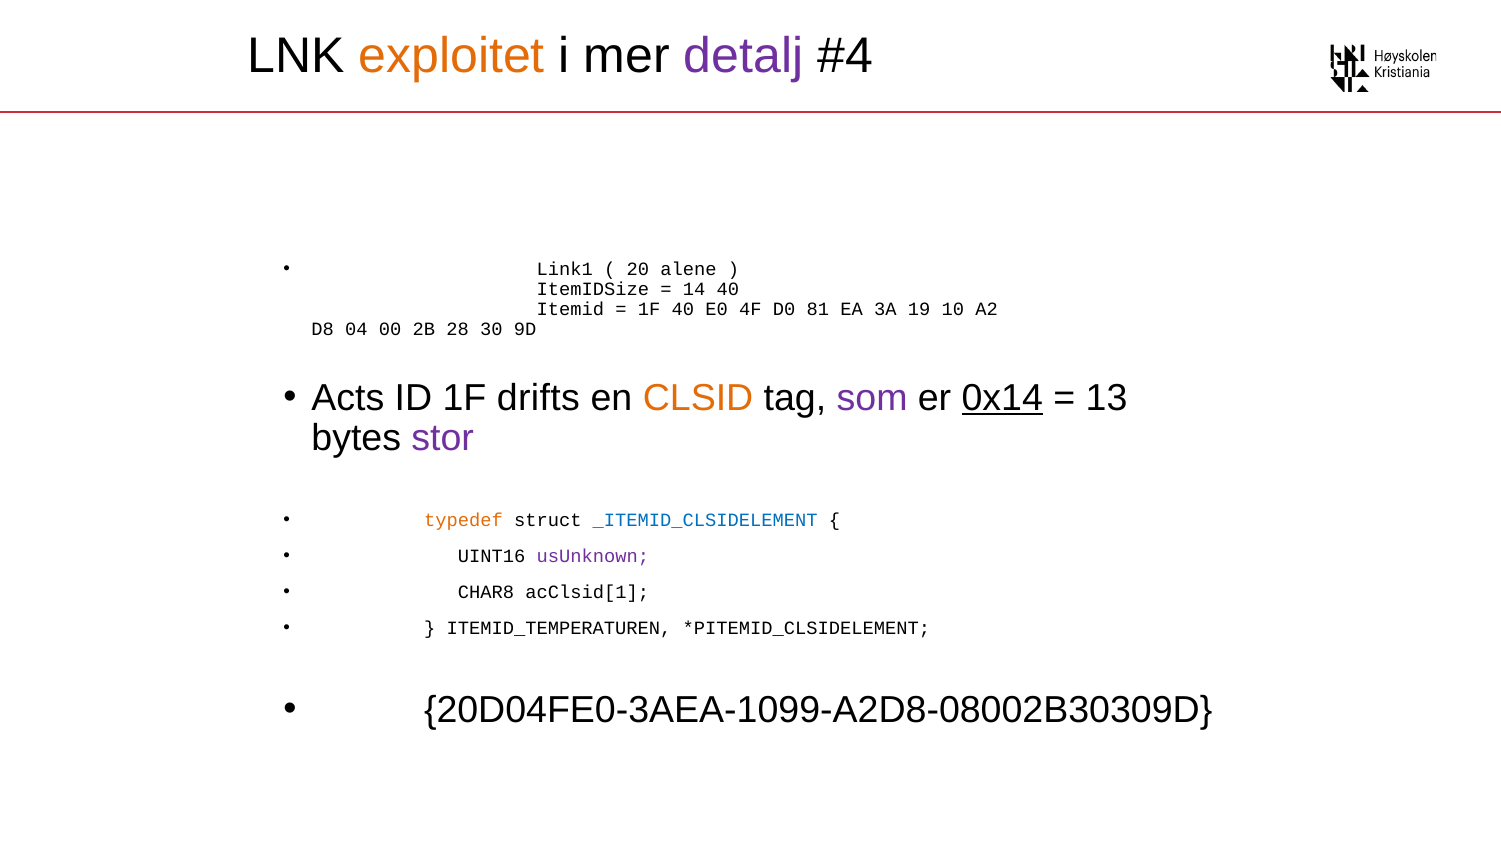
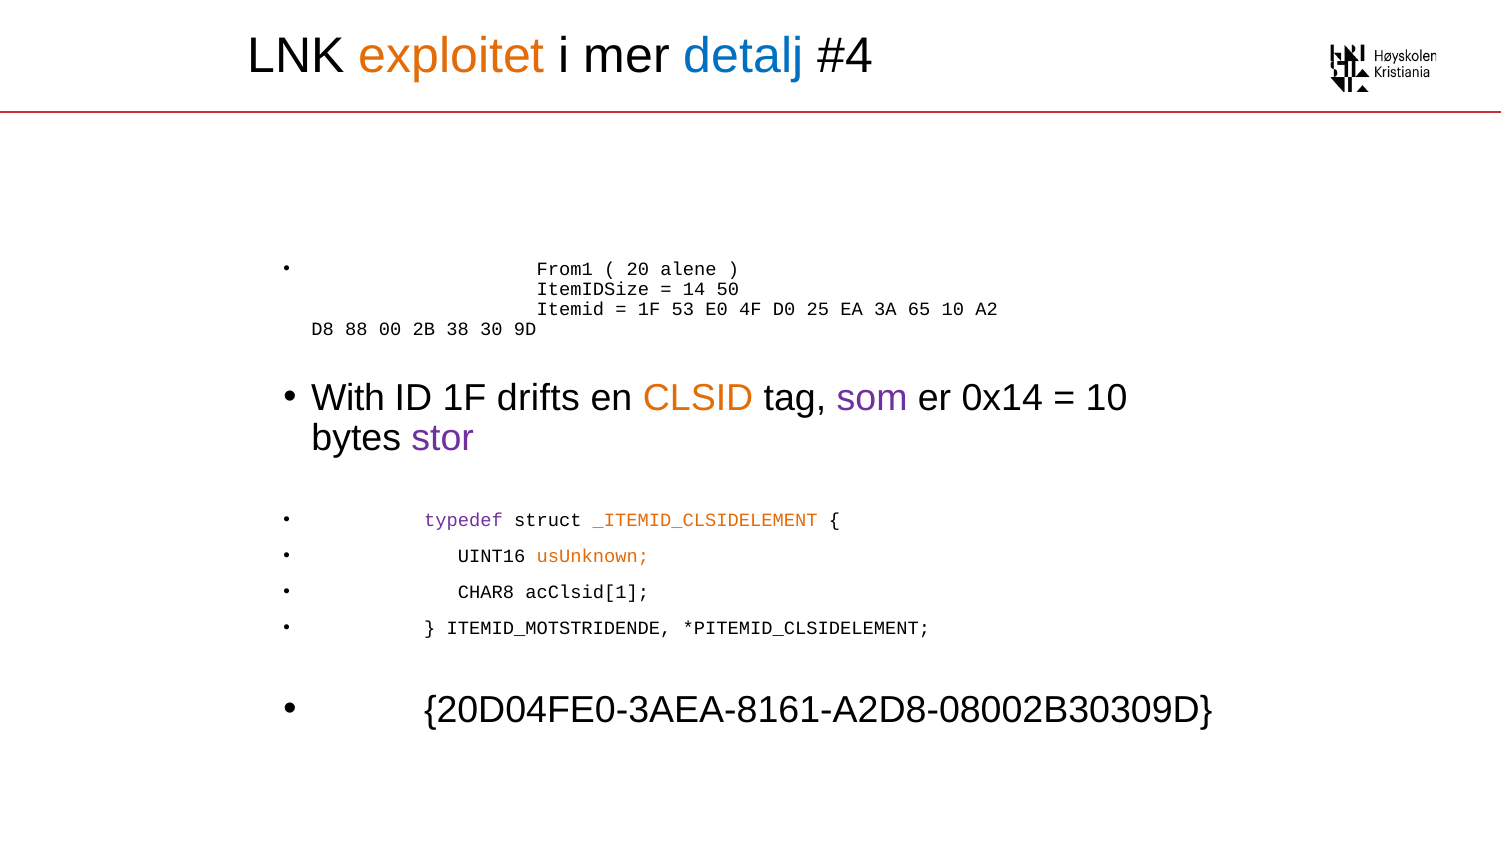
detalj colour: purple -> blue
Link1: Link1 -> From1
14 40: 40 -> 50
1F 40: 40 -> 53
81: 81 -> 25
19: 19 -> 65
04: 04 -> 88
28: 28 -> 38
Acts: Acts -> With
0x14 underline: present -> none
13 at (1107, 398): 13 -> 10
typedef colour: orange -> purple
_ITEMID_CLSIDELEMENT colour: blue -> orange
usUnknown colour: purple -> orange
ITEMID_TEMPERATUREN: ITEMID_TEMPERATUREN -> ITEMID_MOTSTRIDENDE
20D04FE0-3AEA-1099-A2D8-08002B30309D: 20D04FE0-3AEA-1099-A2D8-08002B30309D -> 20D04FE0-3AEA-8161-A2D8-08002B30309D
